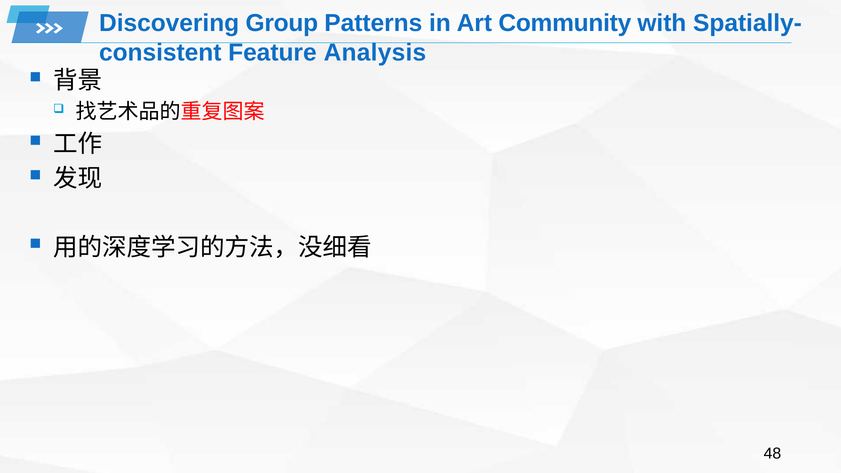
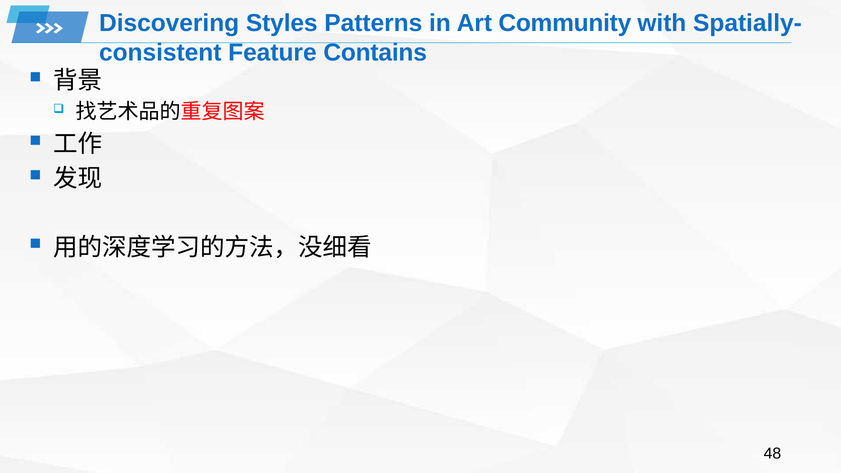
Group: Group -> Styles
Analysis: Analysis -> Contains
